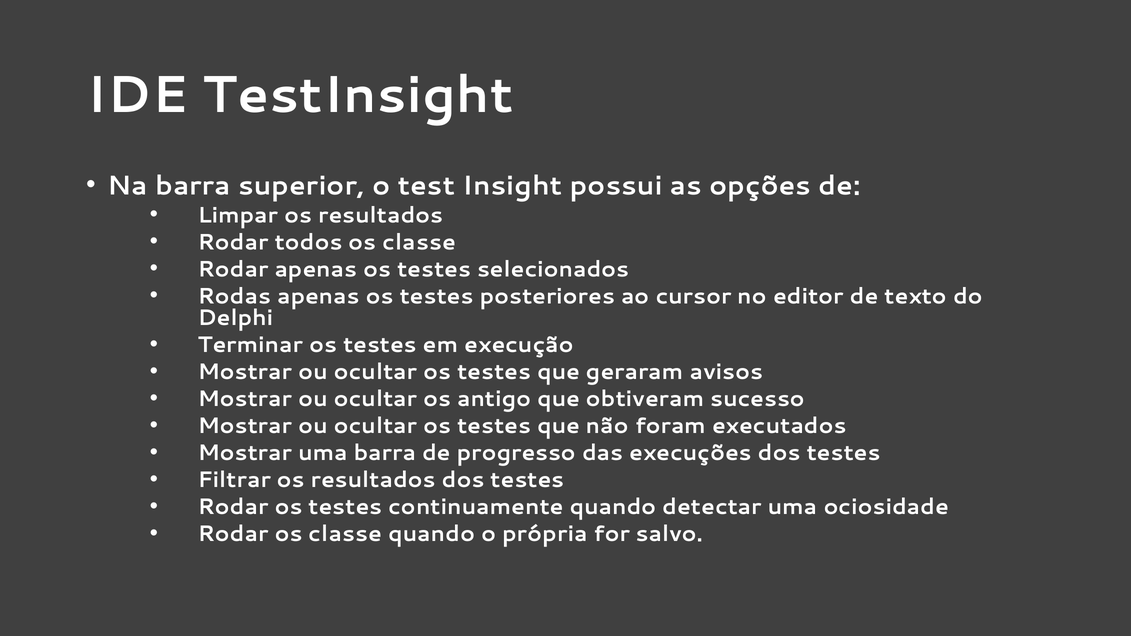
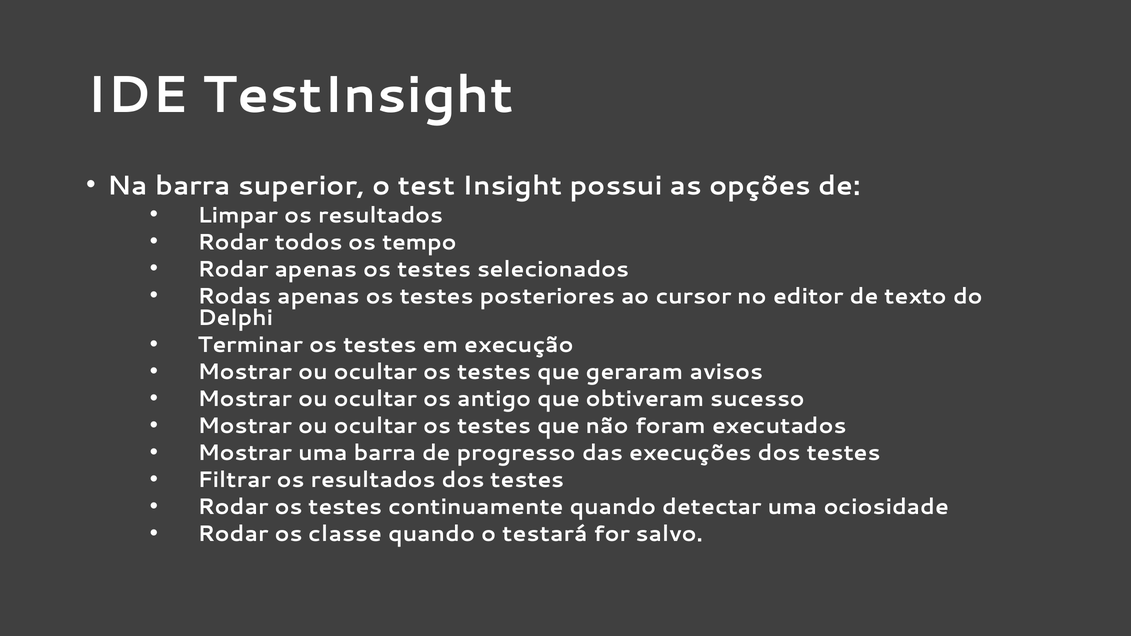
todos os classe: classe -> tempo
própria: própria -> testará
